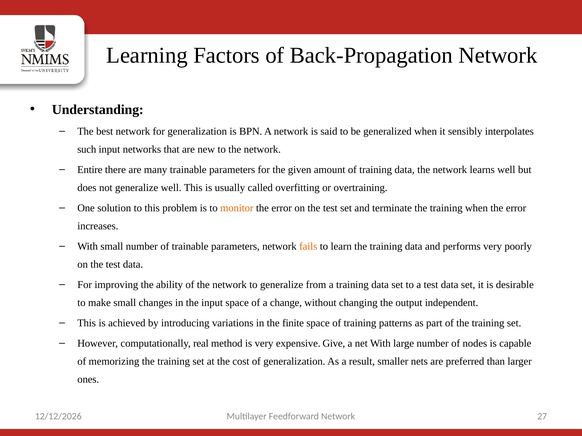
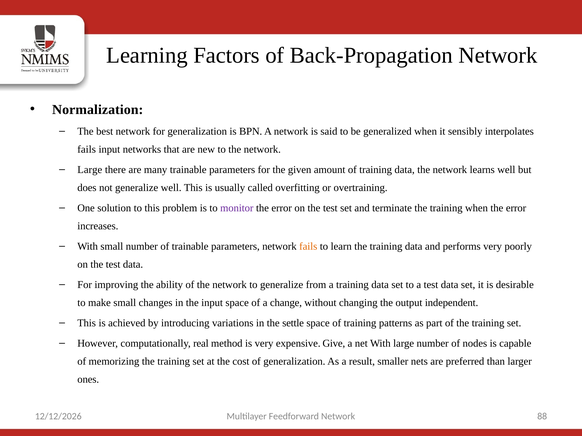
Understanding: Understanding -> Normalization
such at (87, 150): such -> fails
Entire at (90, 170): Entire -> Large
monitor colour: orange -> purple
finite: finite -> settle
27: 27 -> 88
